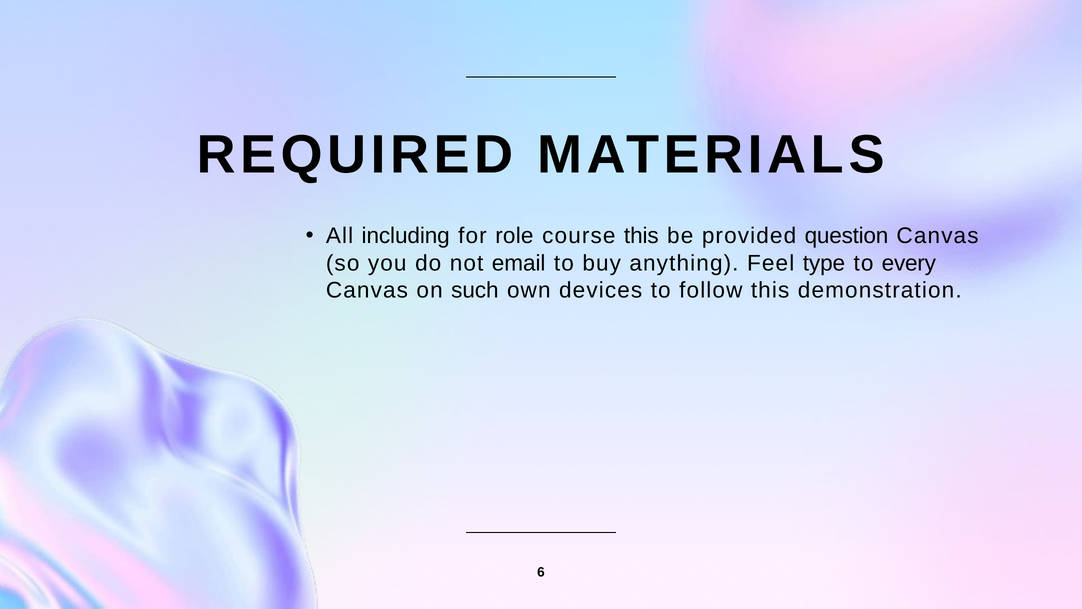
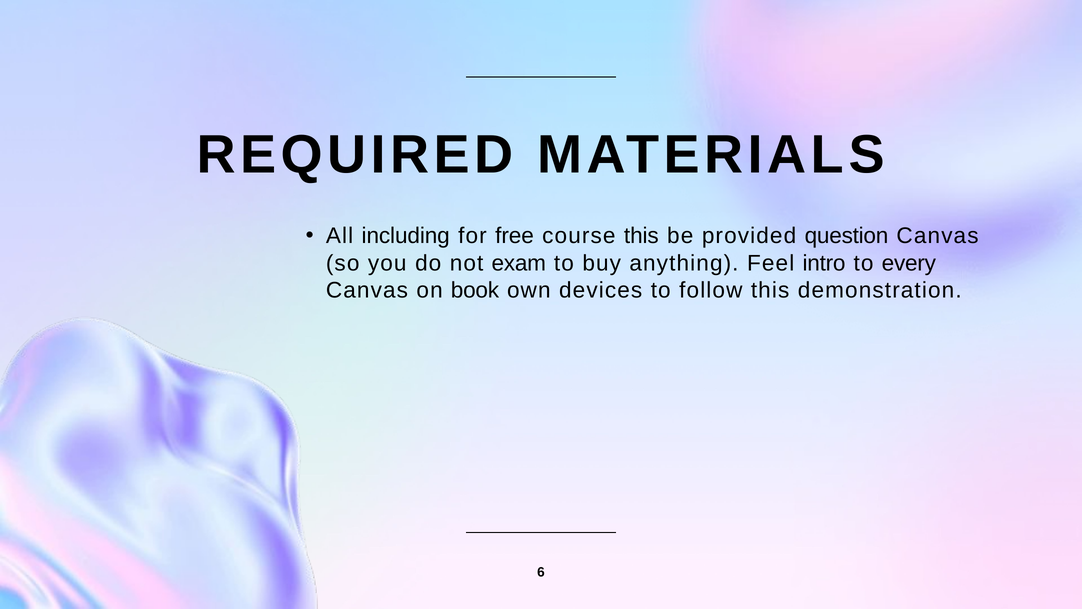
role: role -> free
email: email -> exam
type: type -> intro
such: such -> book
